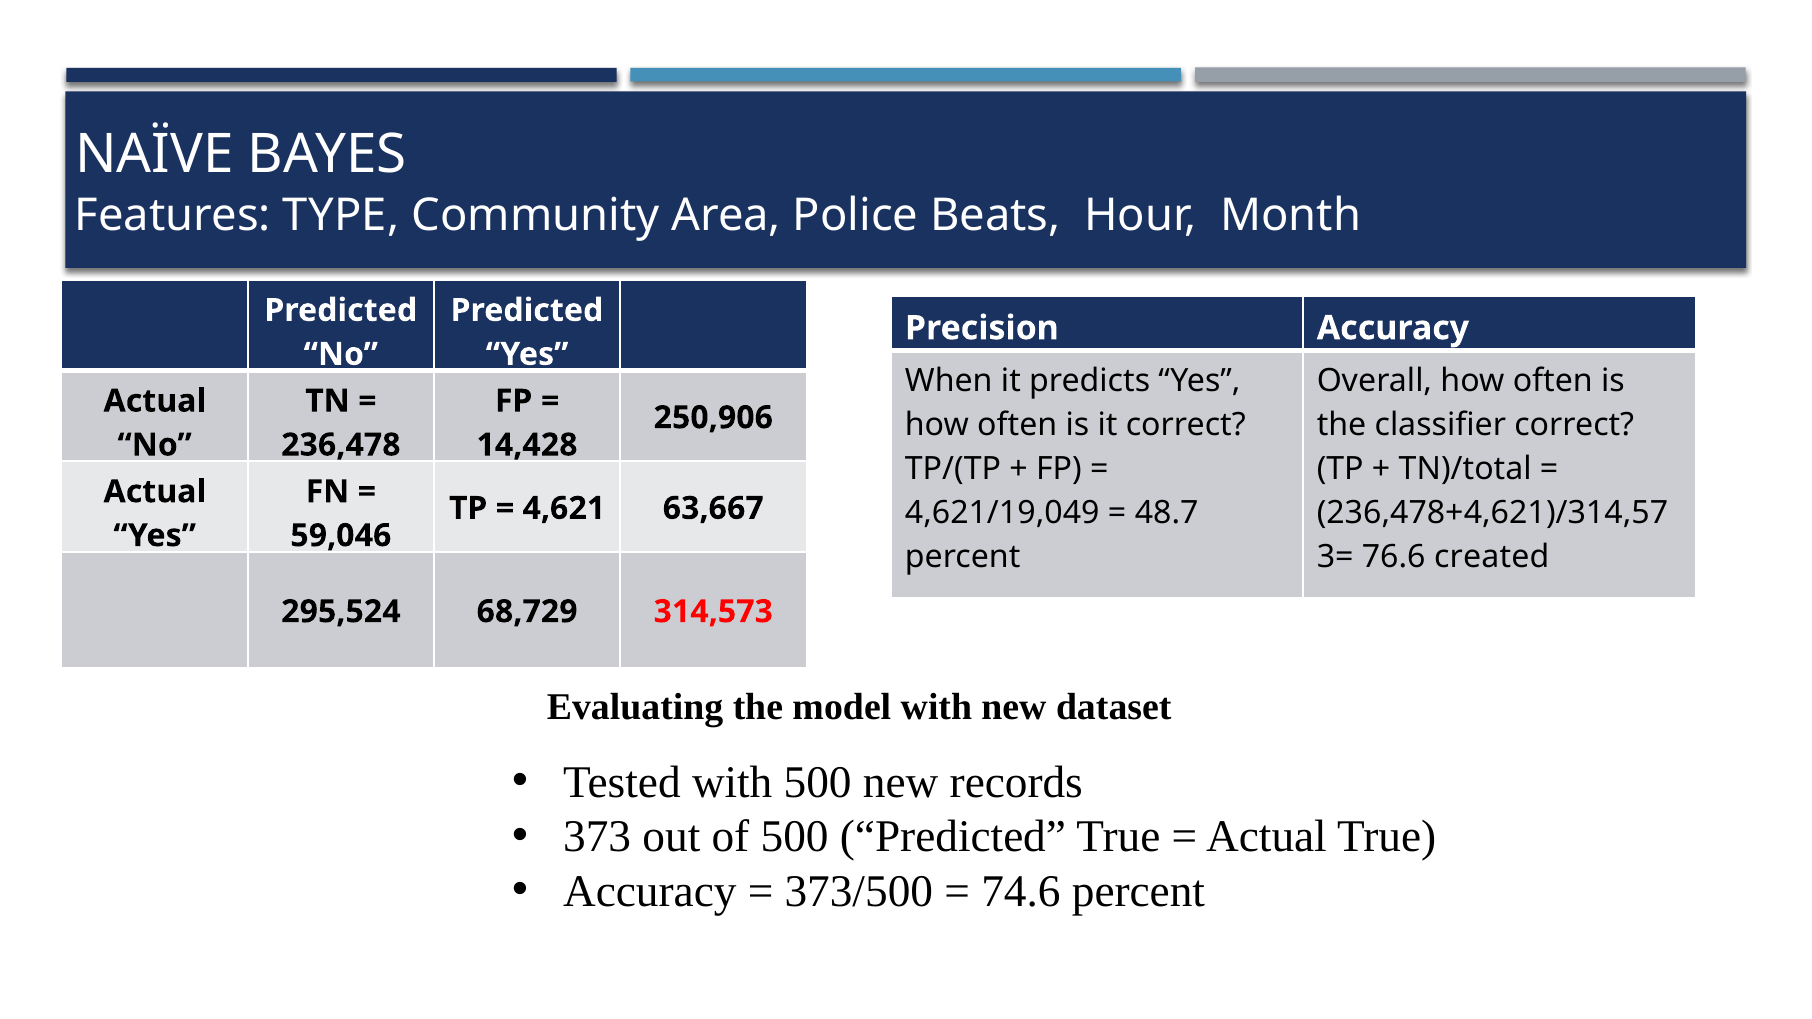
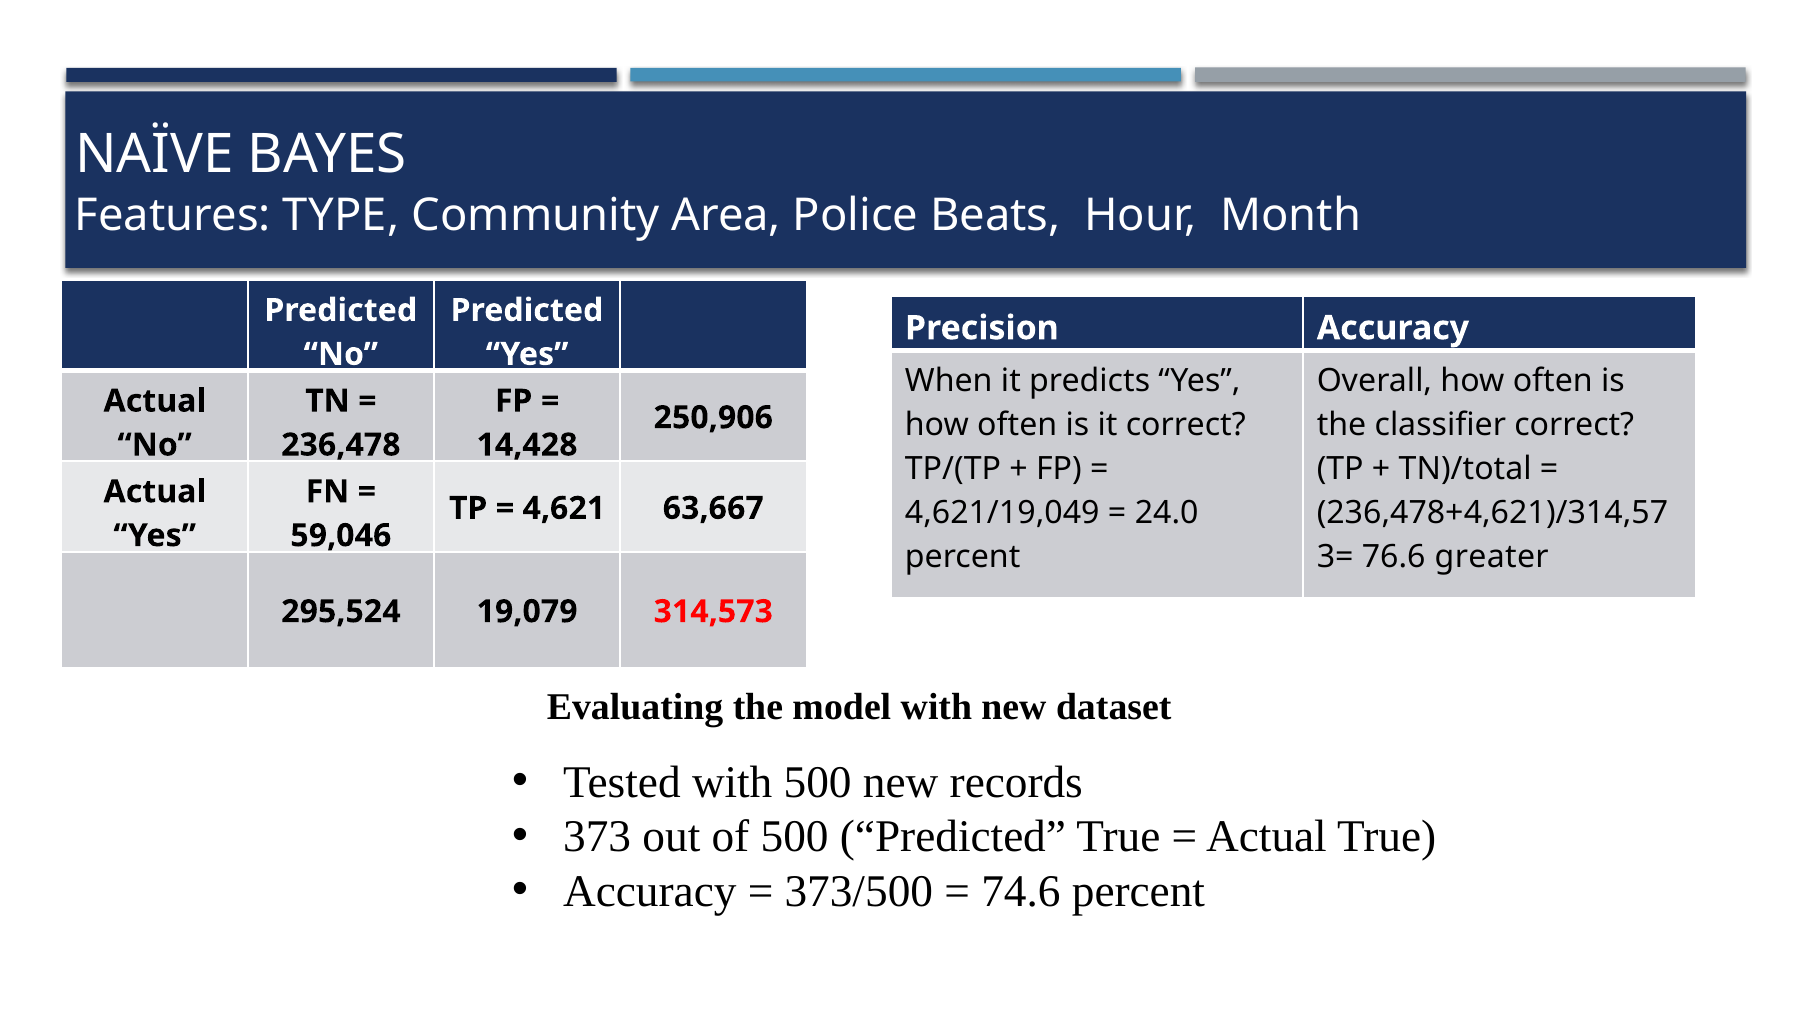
48.7: 48.7 -> 24.0
created: created -> greater
68,729: 68,729 -> 19,079
